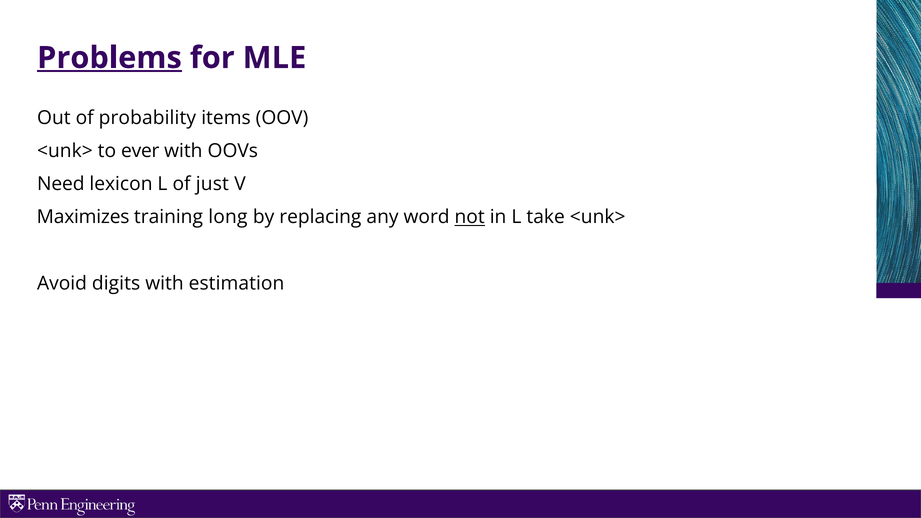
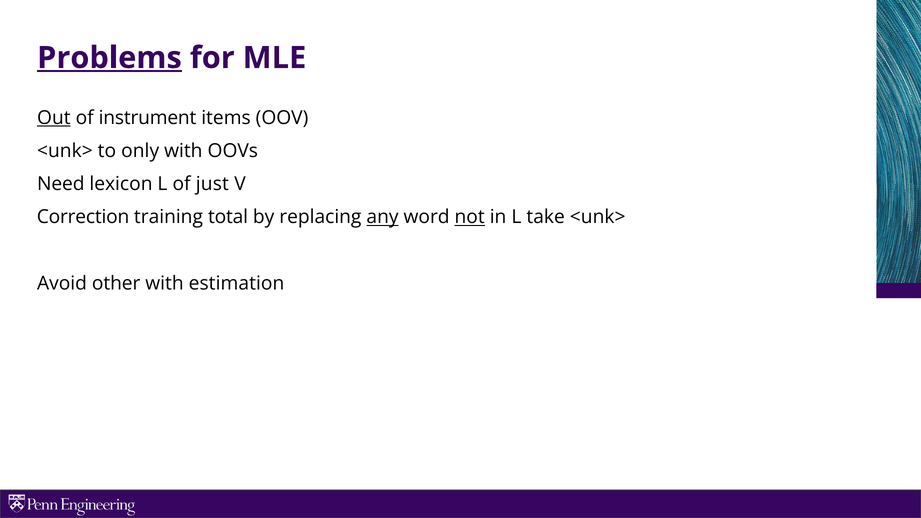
Out underline: none -> present
probability: probability -> instrument
ever: ever -> only
Maximizes: Maximizes -> Correction
long: long -> total
any underline: none -> present
digits: digits -> other
